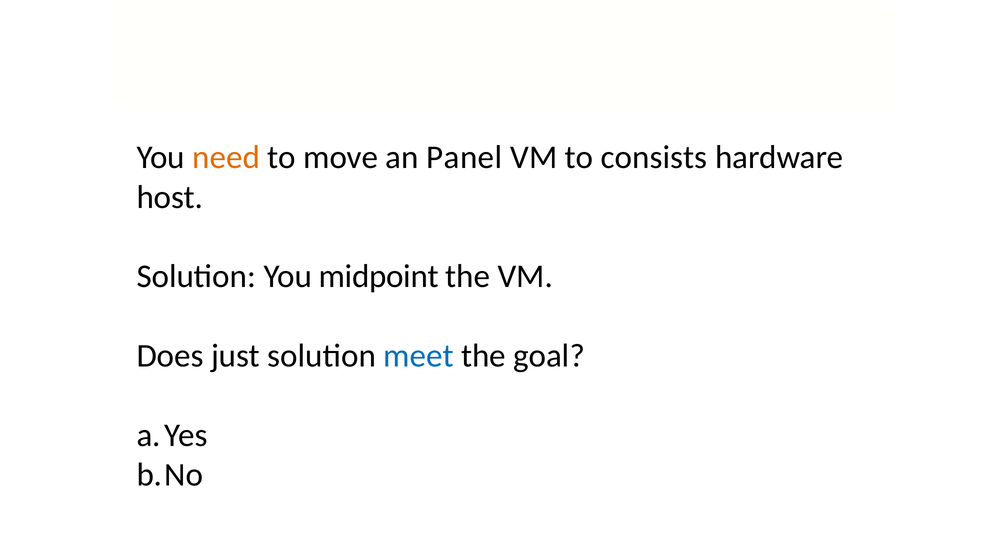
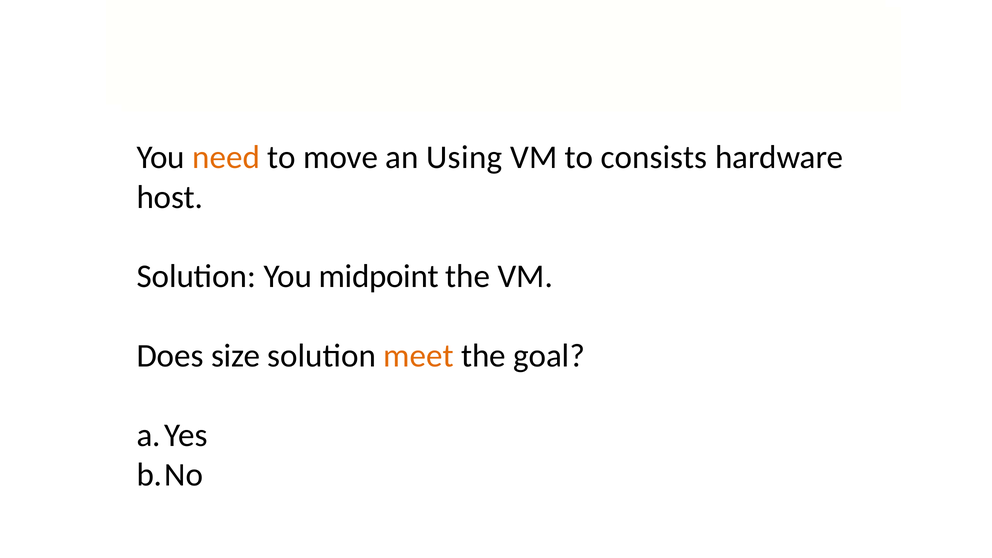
Panel: Panel -> Using
just: just -> size
meet colour: blue -> orange
